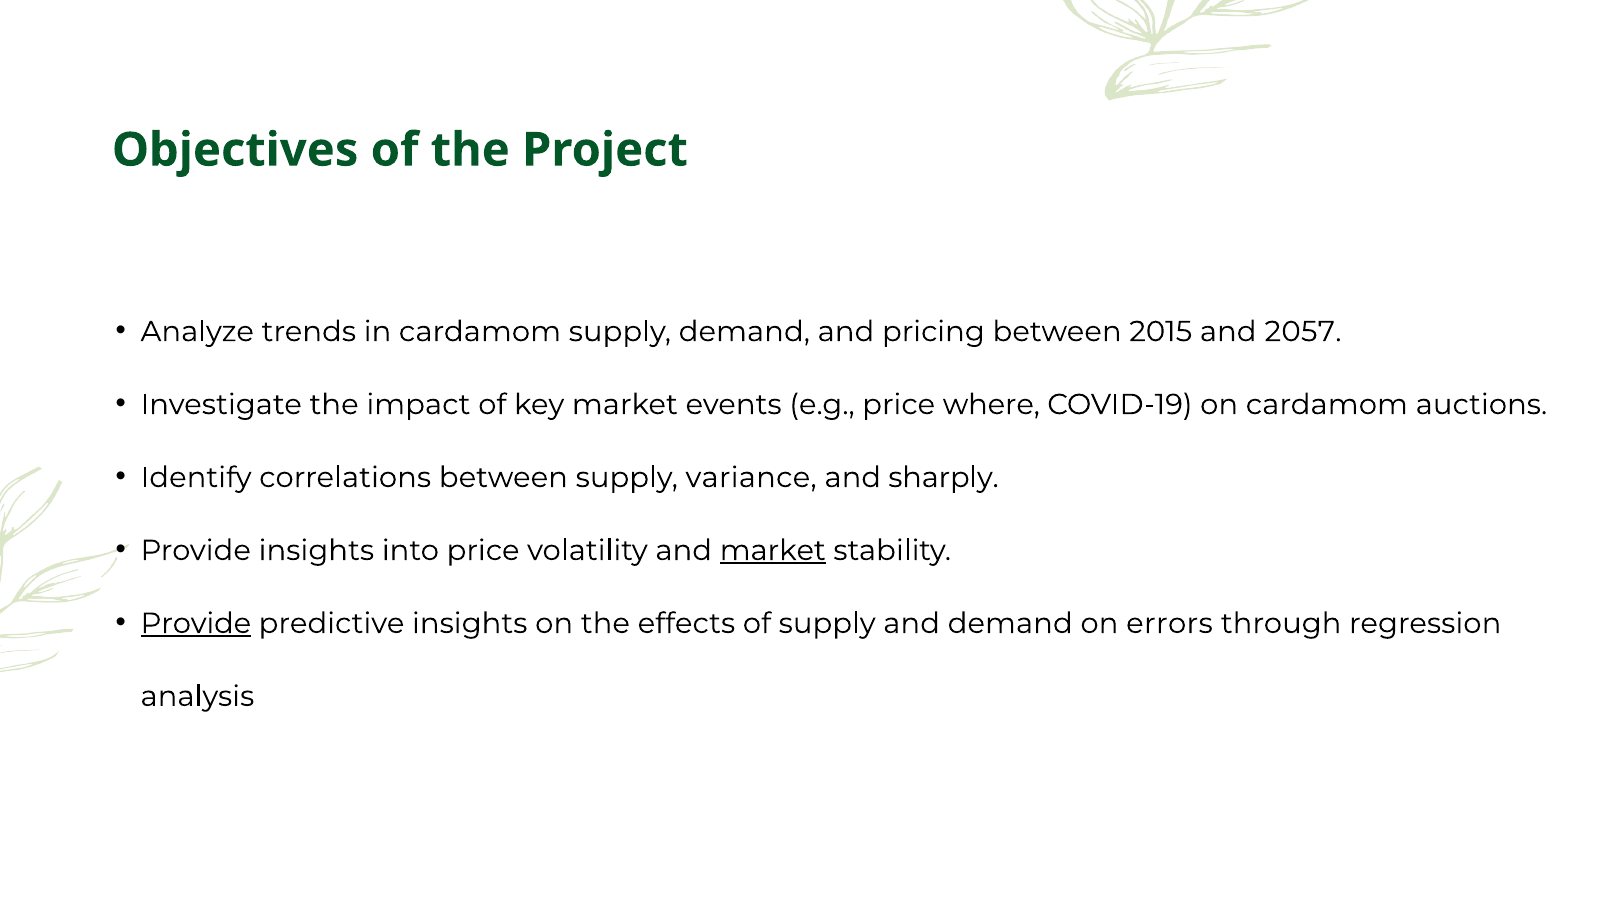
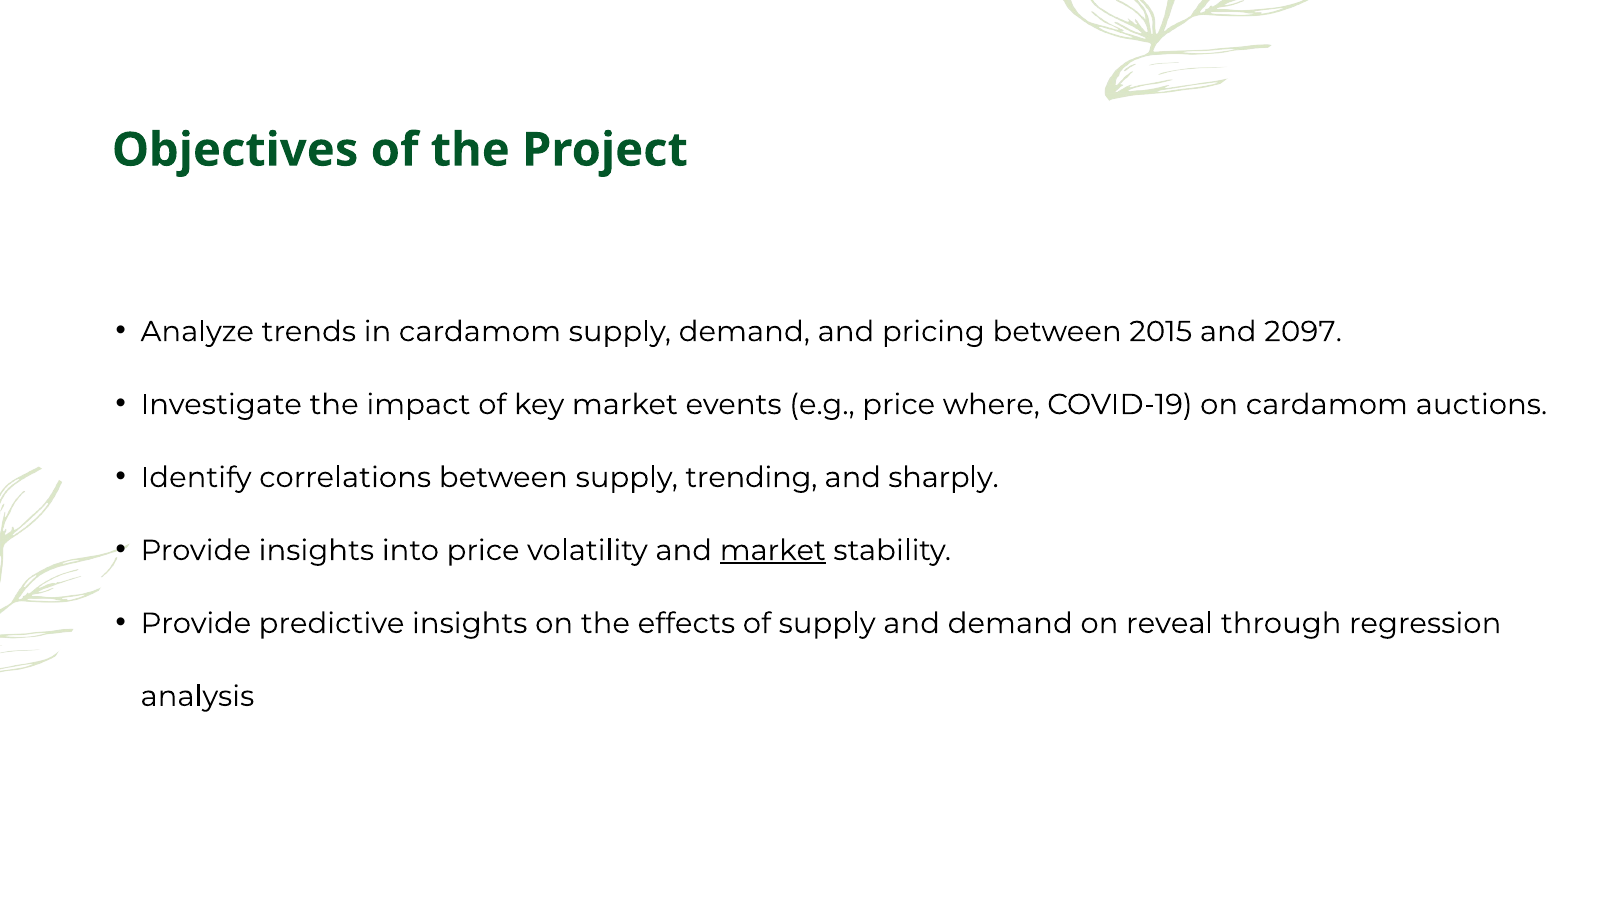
2057: 2057 -> 2097
variance: variance -> trending
Provide at (196, 623) underline: present -> none
errors: errors -> reveal
